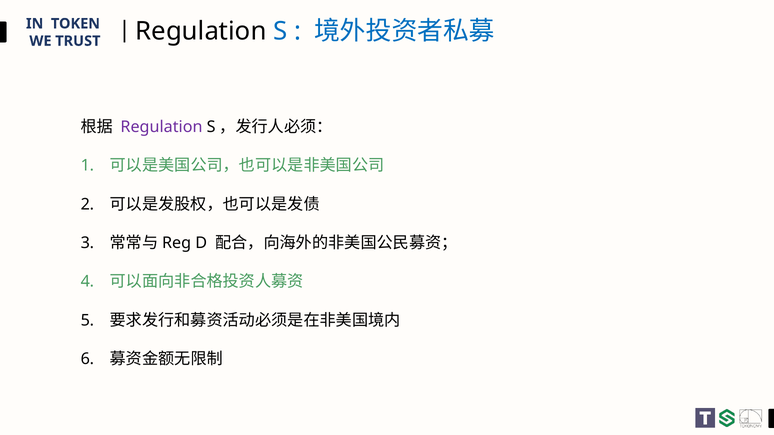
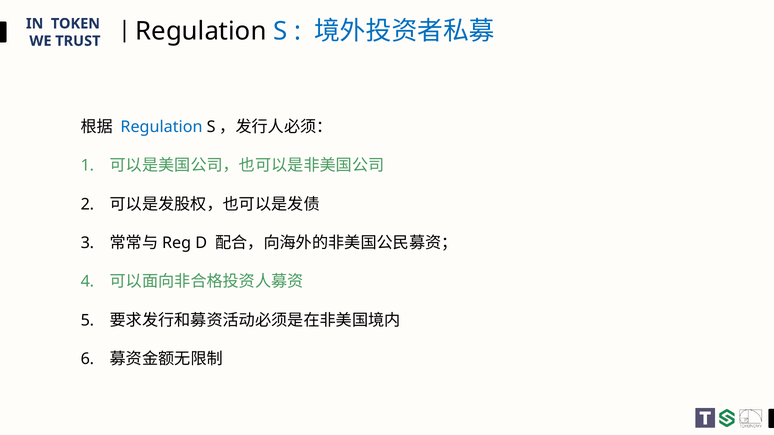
Regulation at (161, 127) colour: purple -> blue
